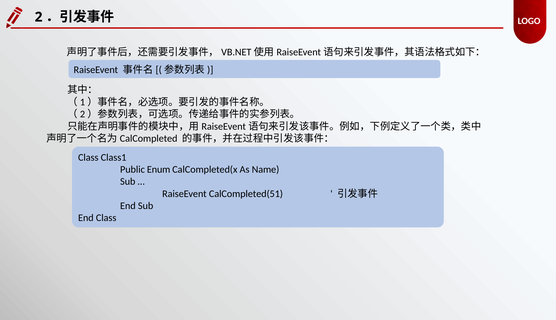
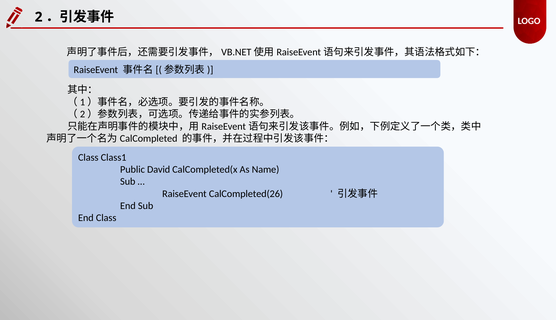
Enum: Enum -> David
CalCompleted(51: CalCompleted(51 -> CalCompleted(26
